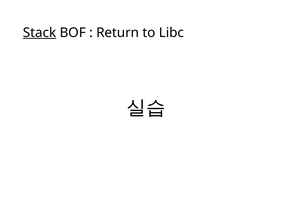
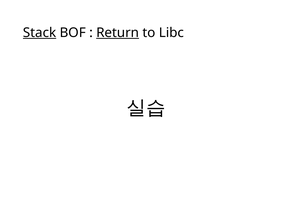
Return underline: none -> present
